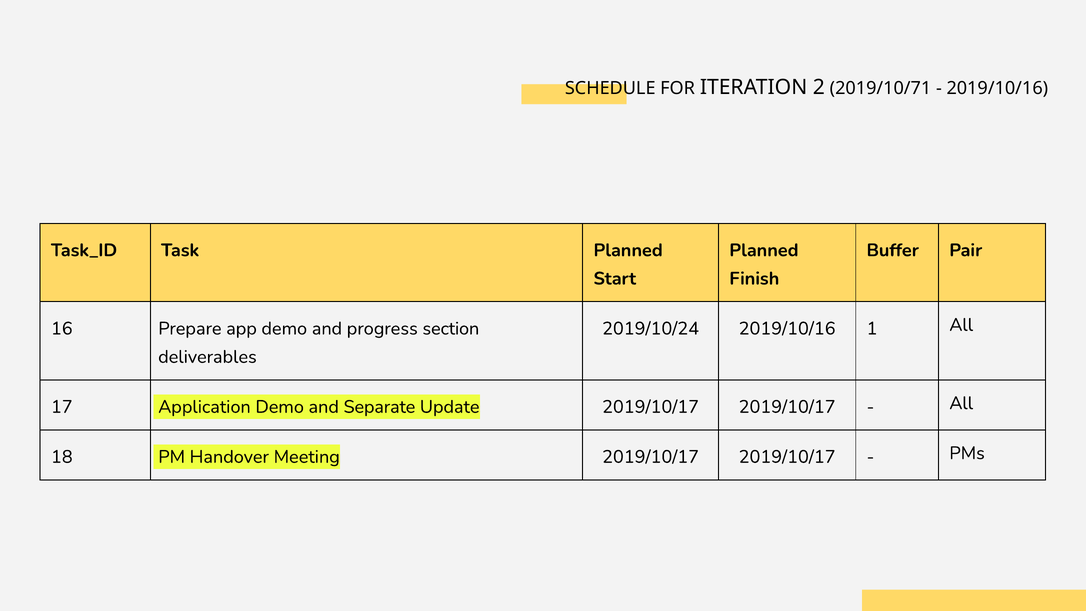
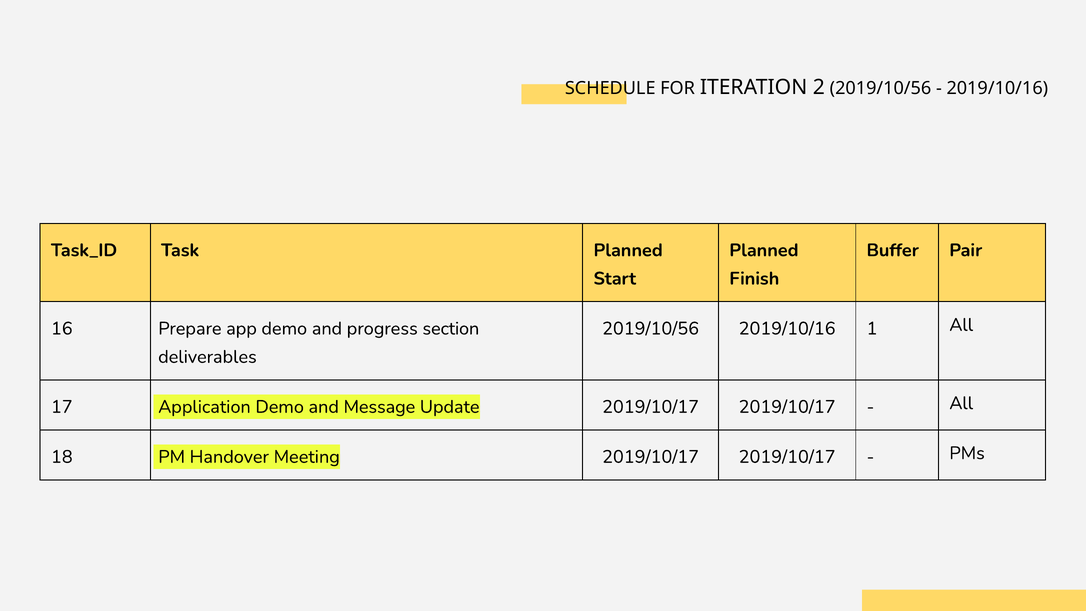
2 2019/10/71: 2019/10/71 -> 2019/10/56
2019/10/24 at (651, 328): 2019/10/24 -> 2019/10/56
Separate: Separate -> Message
